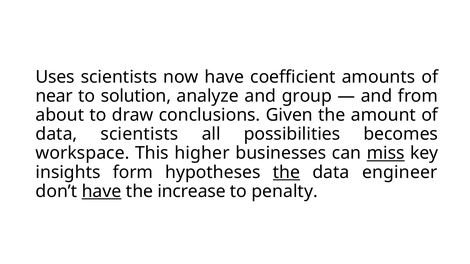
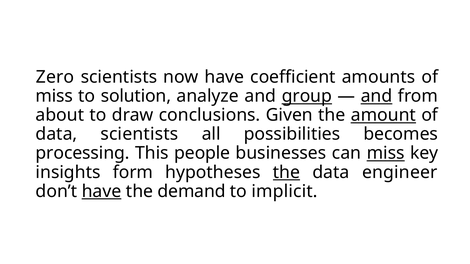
Uses: Uses -> Zero
near at (54, 96): near -> miss
group underline: none -> present
and at (377, 96) underline: none -> present
amount underline: none -> present
workspace: workspace -> processing
higher: higher -> people
increase: increase -> demand
penalty: penalty -> implicit
